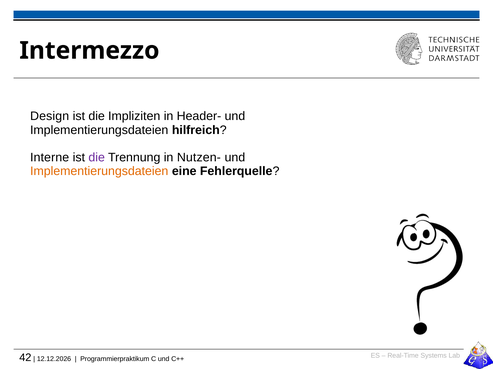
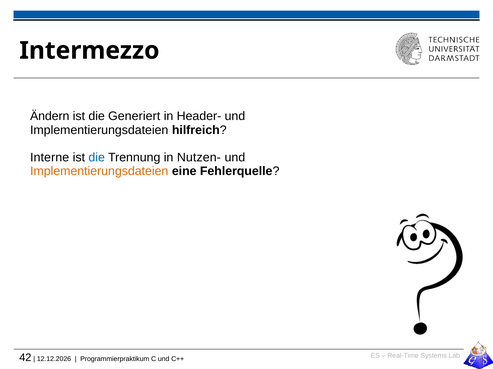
Design: Design -> Ändern
Impliziten: Impliziten -> Generiert
die at (97, 158) colour: purple -> blue
